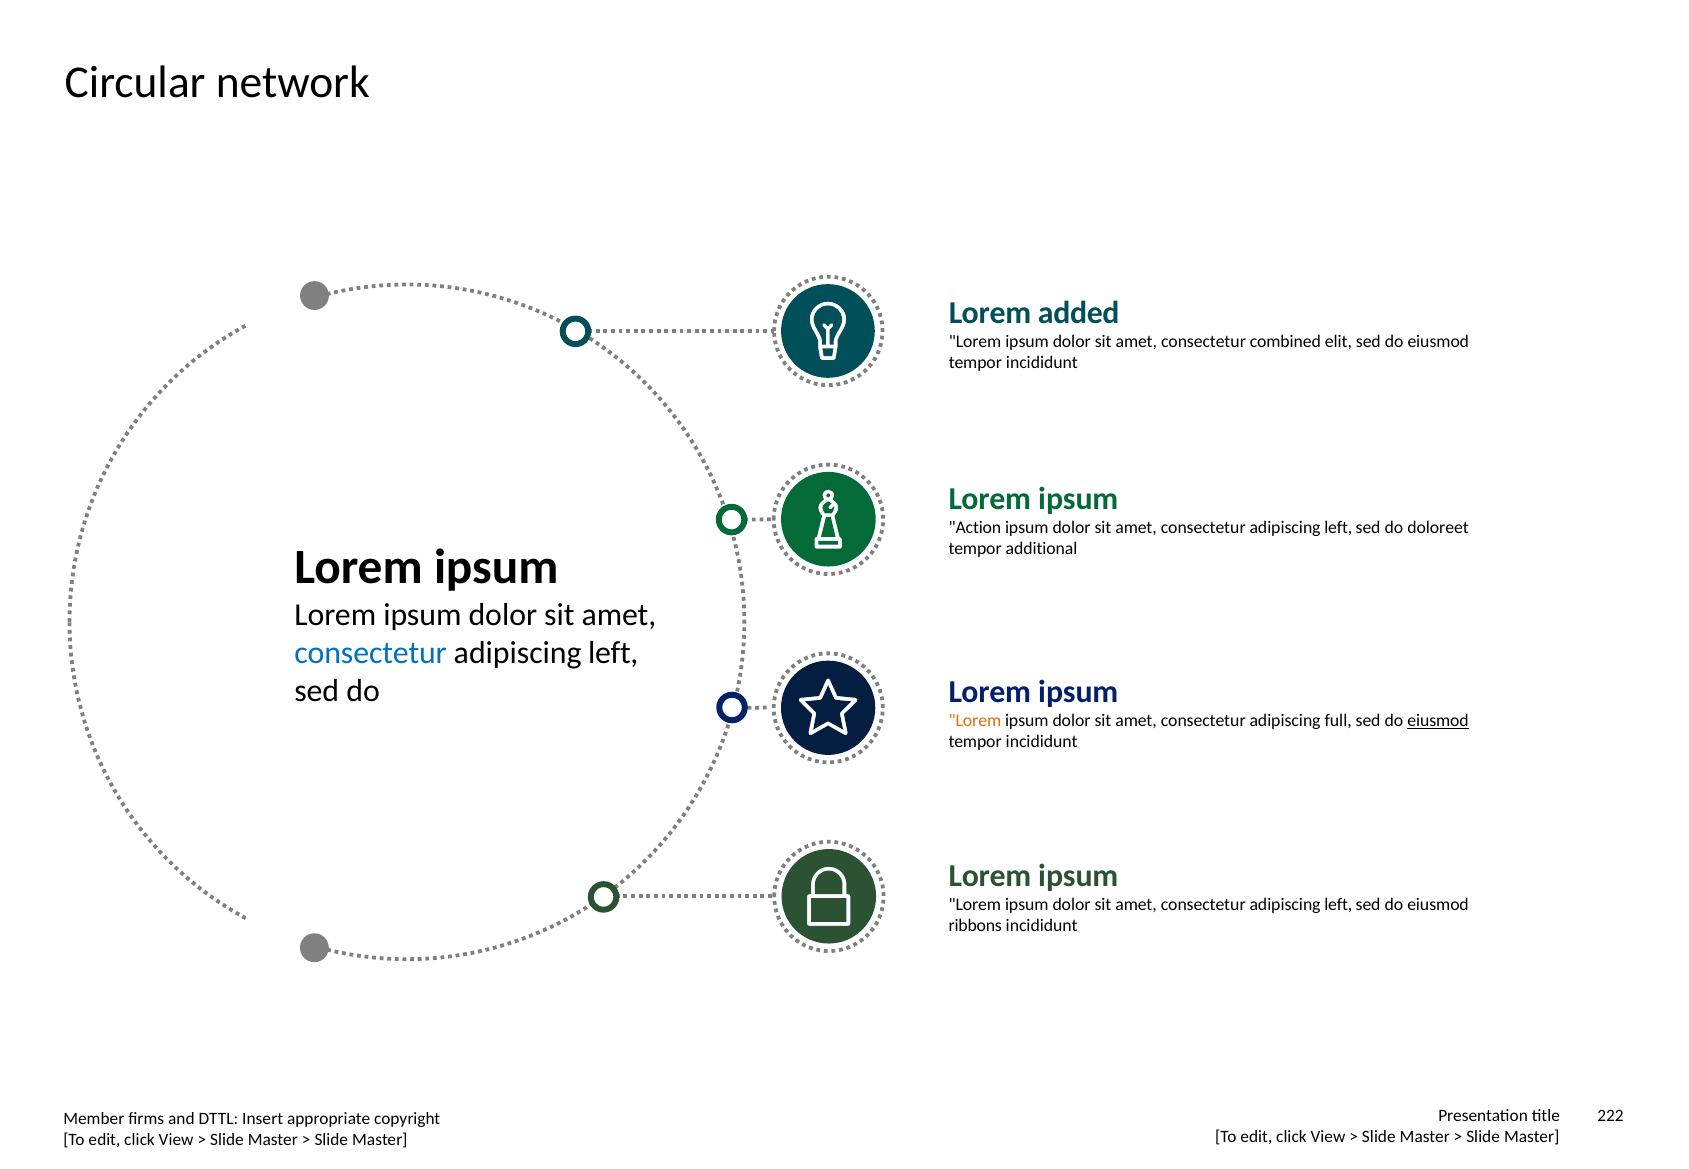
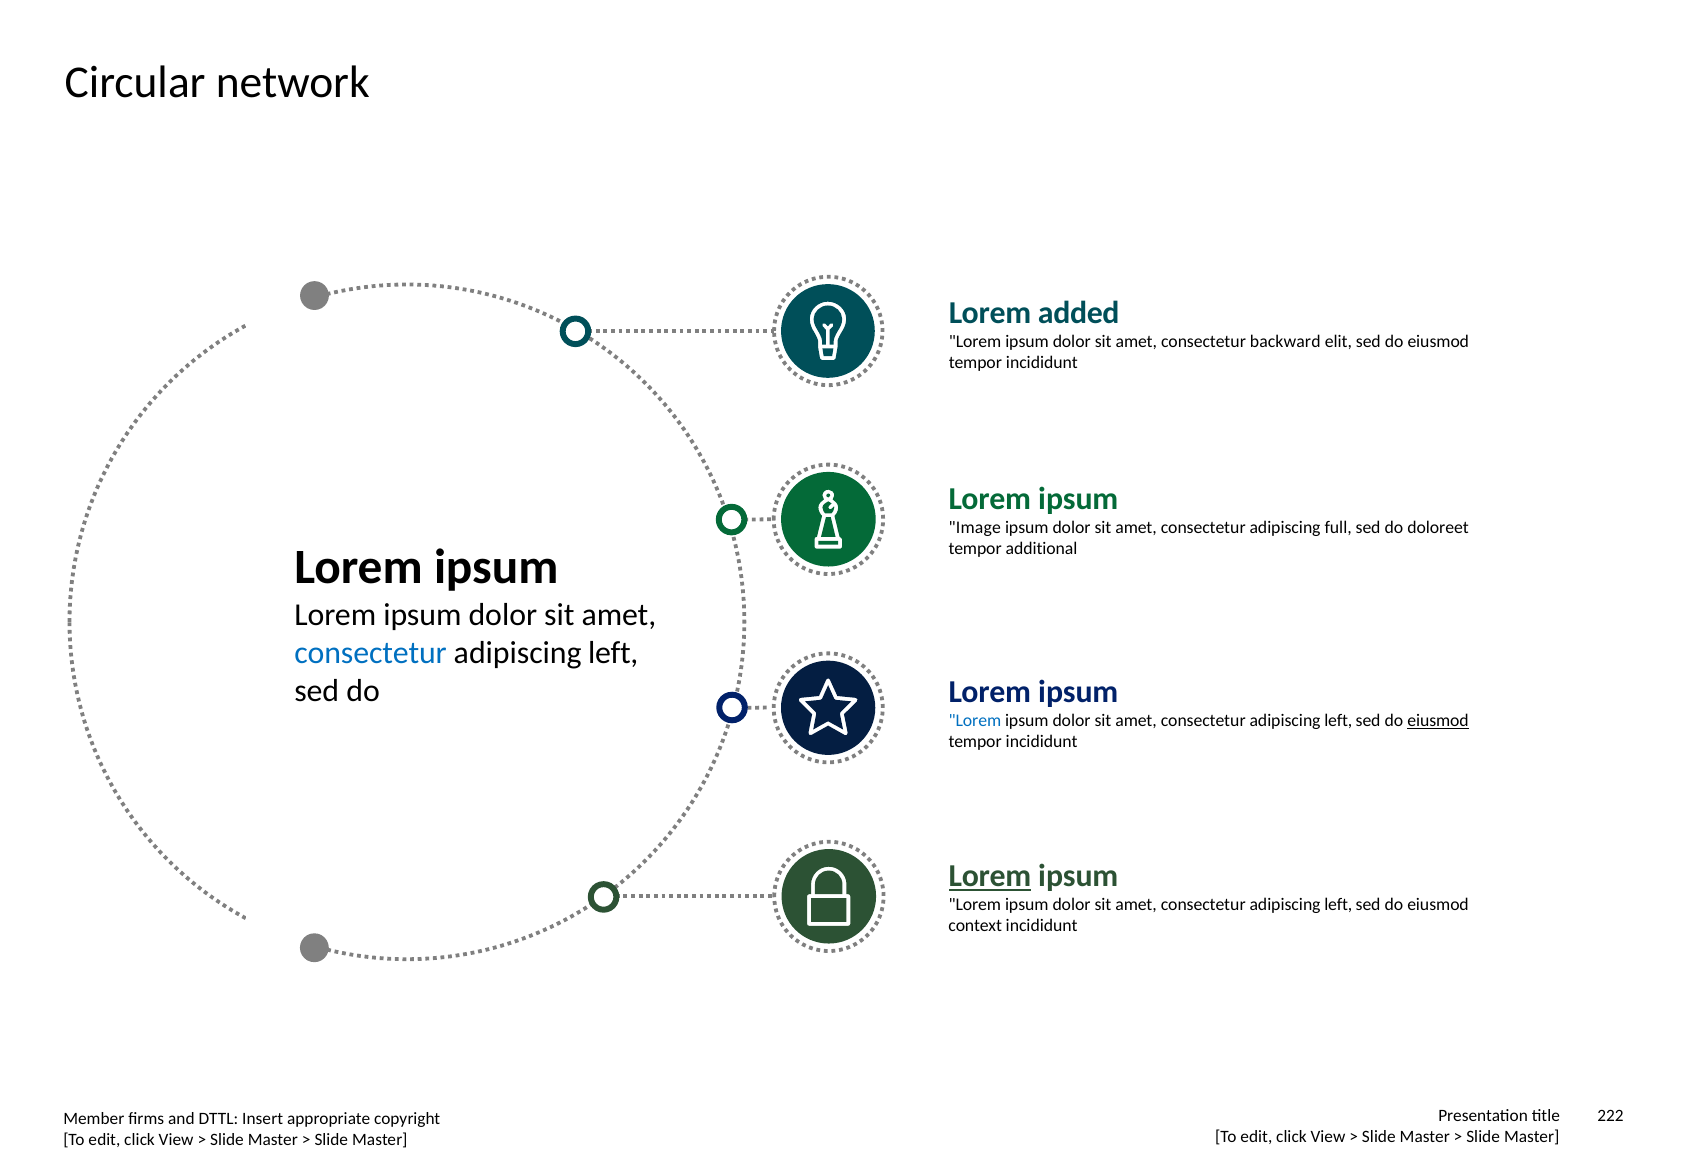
combined: combined -> backward
Action: Action -> Image
left at (1338, 528): left -> full
Lorem at (975, 721) colour: orange -> blue
full at (1338, 721): full -> left
Lorem at (990, 876) underline: none -> present
ribbons: ribbons -> context
